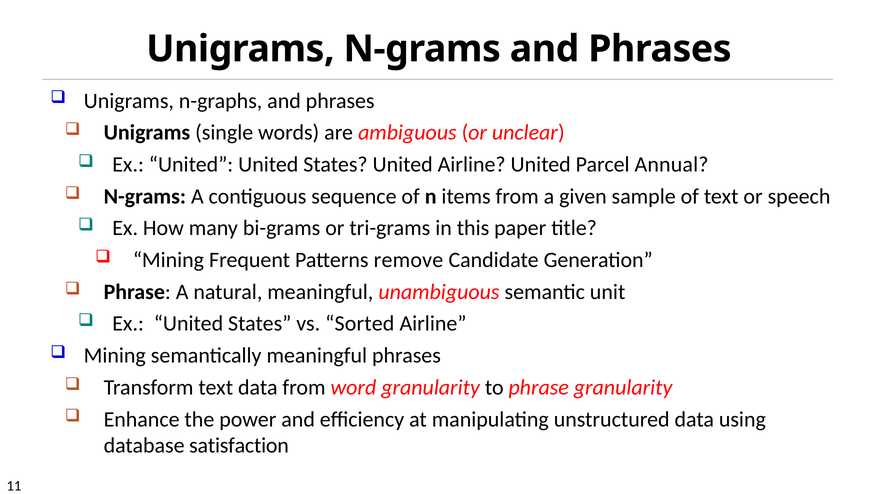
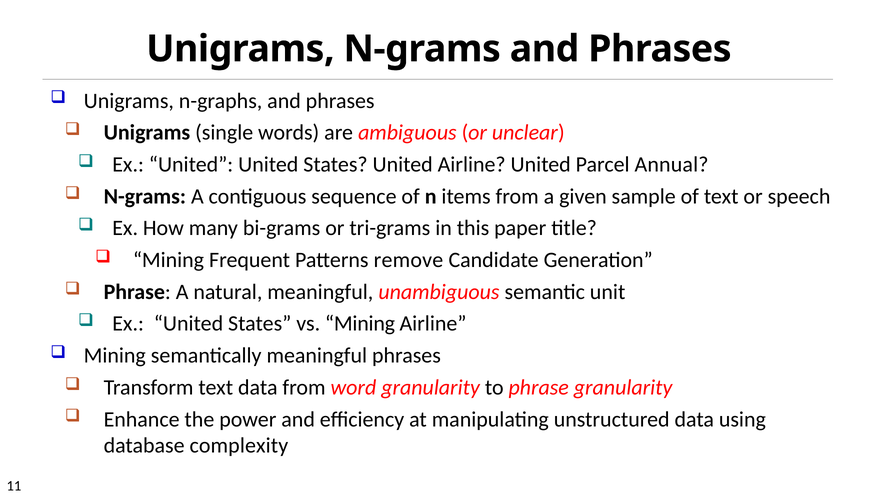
vs Sorted: Sorted -> Mining
satisfaction: satisfaction -> complexity
